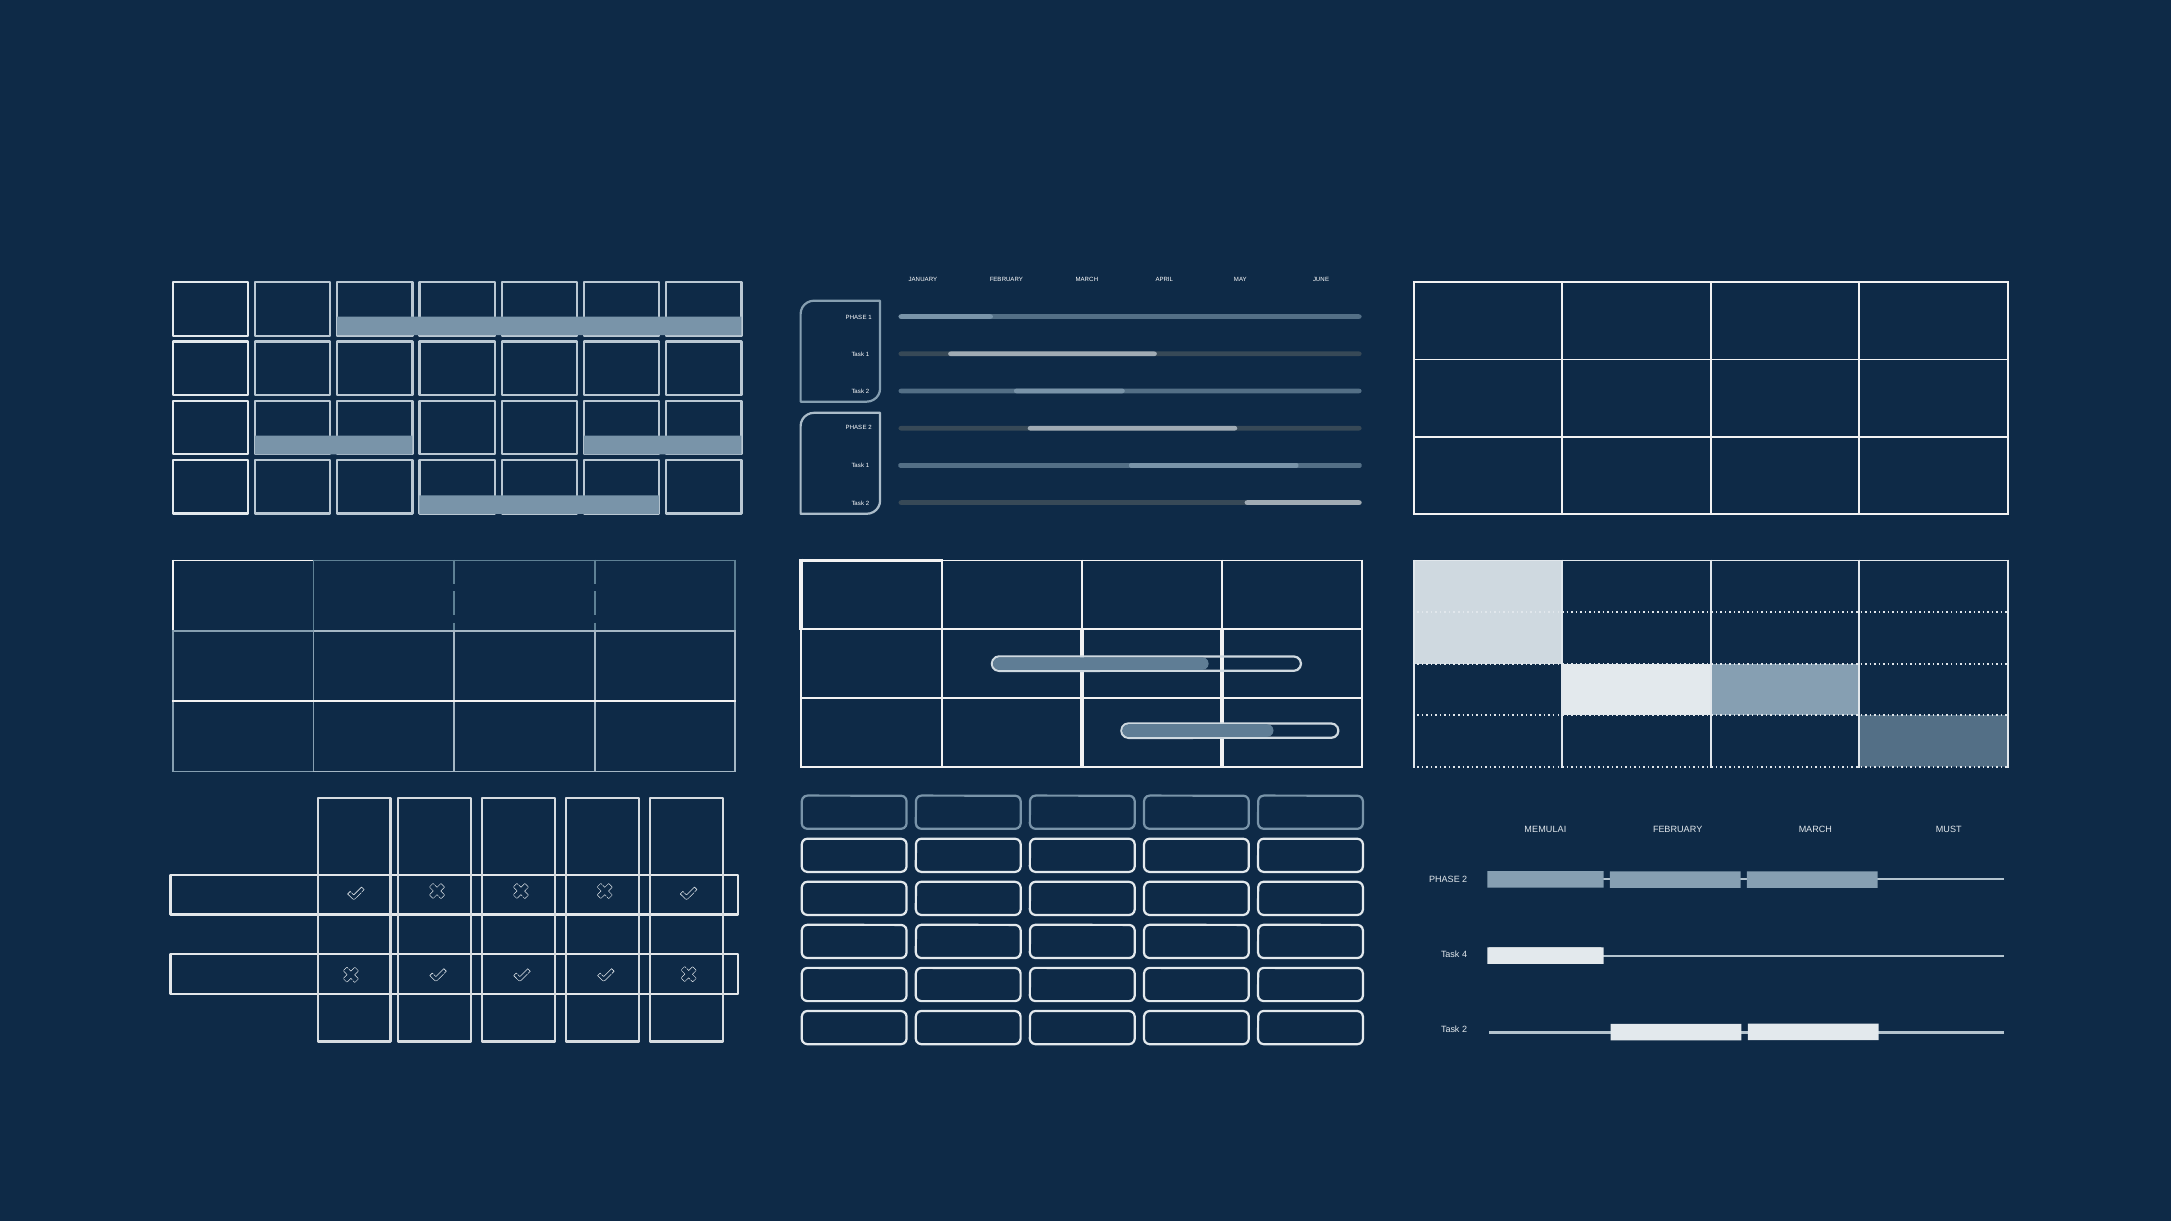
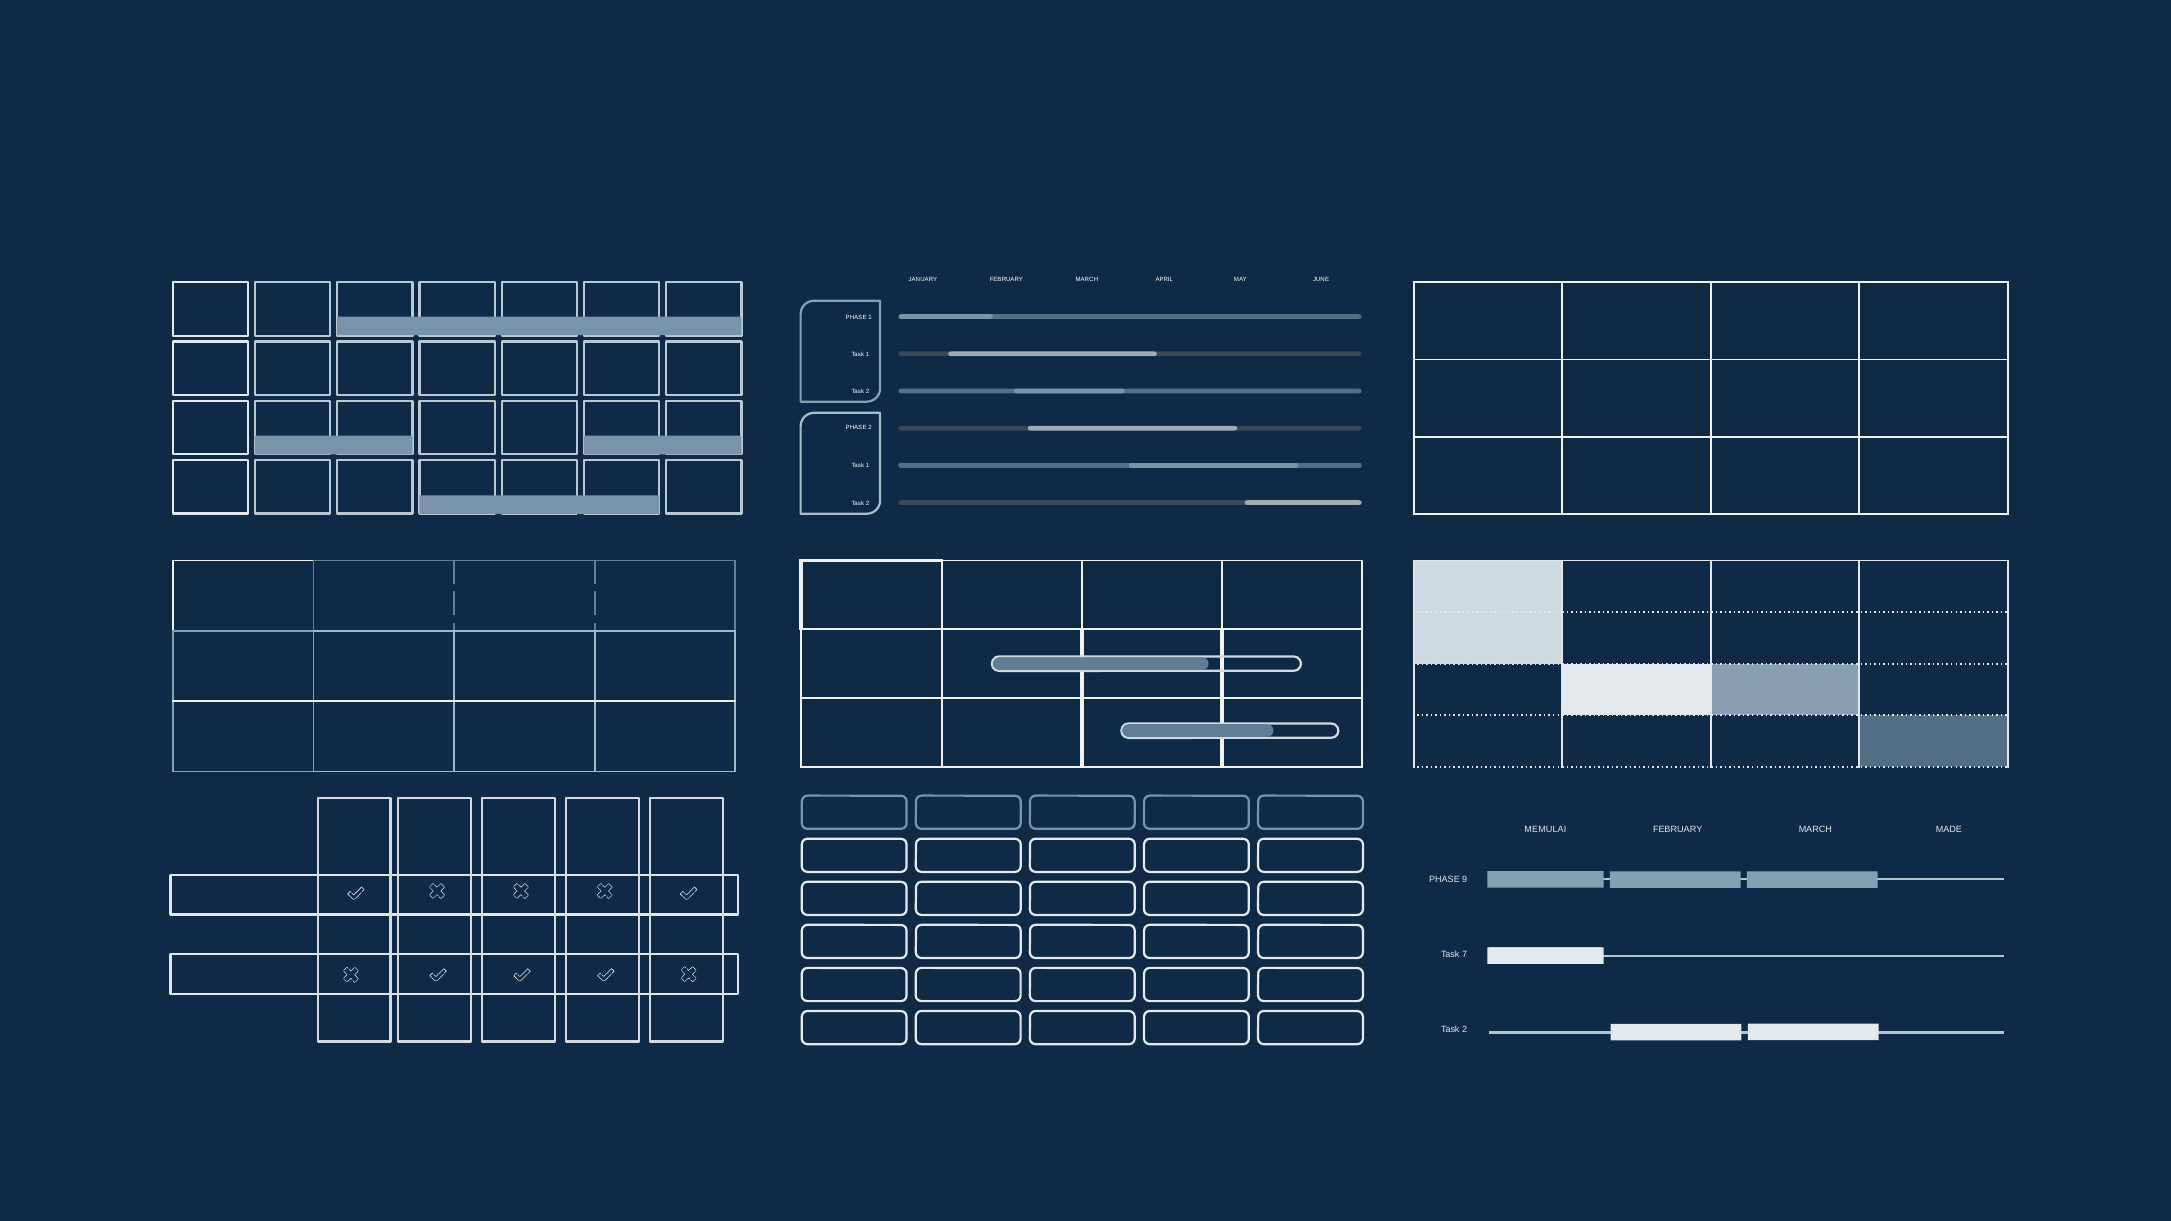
MUST: MUST -> MADE
2 at (1465, 880): 2 -> 9
4: 4 -> 7
